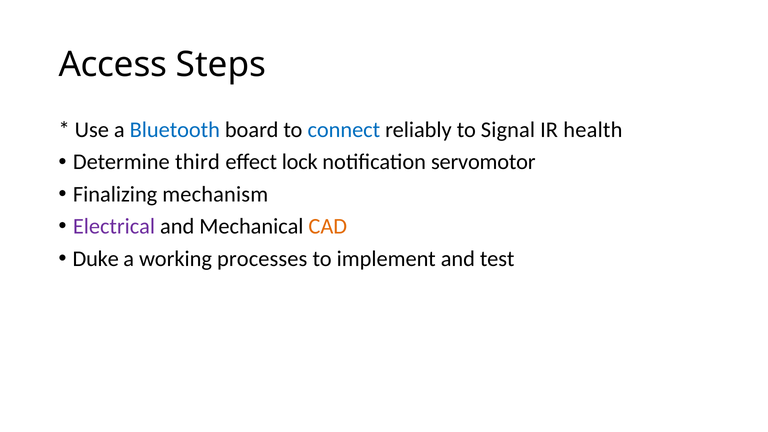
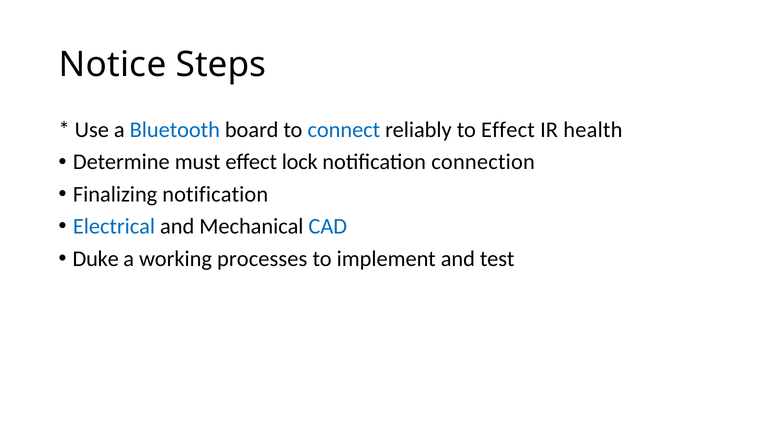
Access: Access -> Notice
to Signal: Signal -> Effect
third: third -> must
servomotor: servomotor -> connection
Finalizing mechanism: mechanism -> notification
Electrical colour: purple -> blue
CAD colour: orange -> blue
